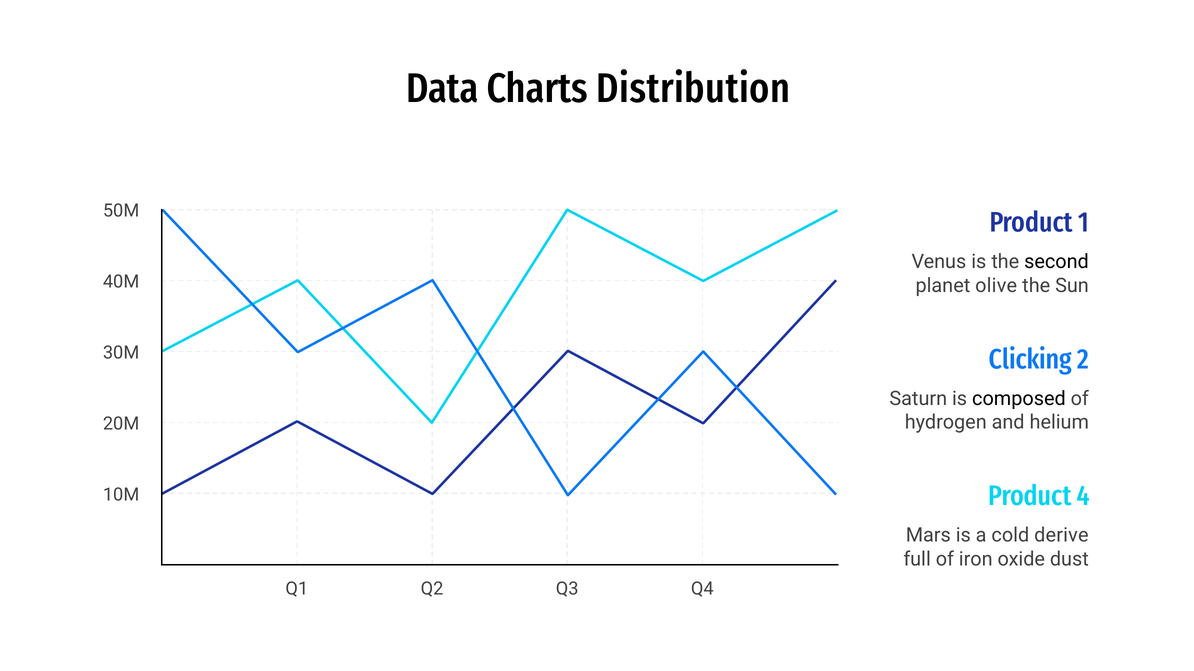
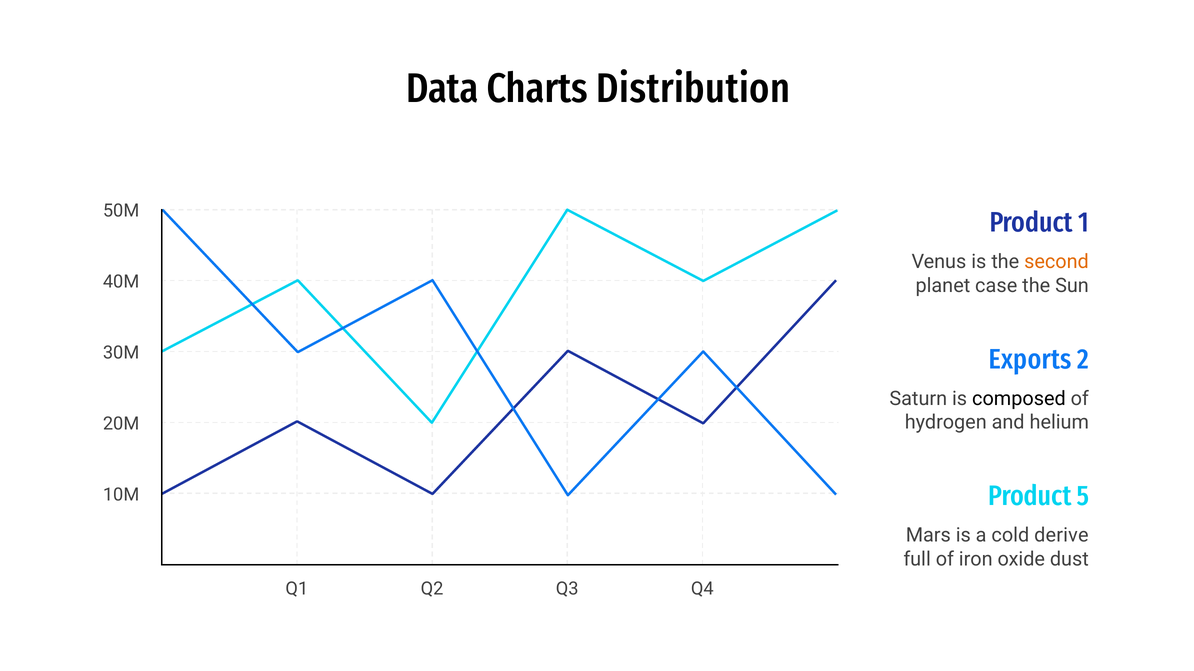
second colour: black -> orange
olive: olive -> case
Clicking: Clicking -> Exports
4: 4 -> 5
